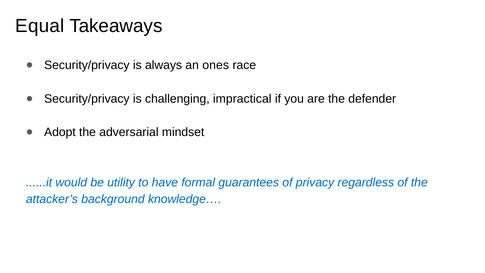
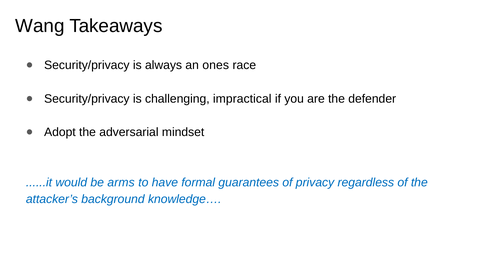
Equal: Equal -> Wang
utility: utility -> arms
